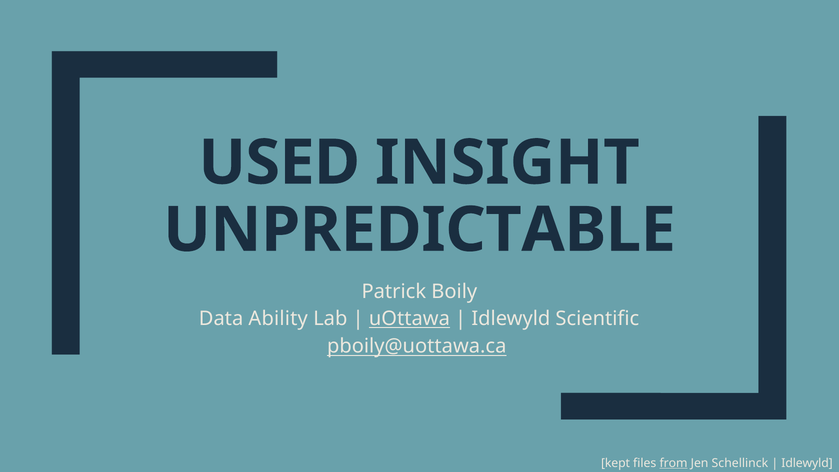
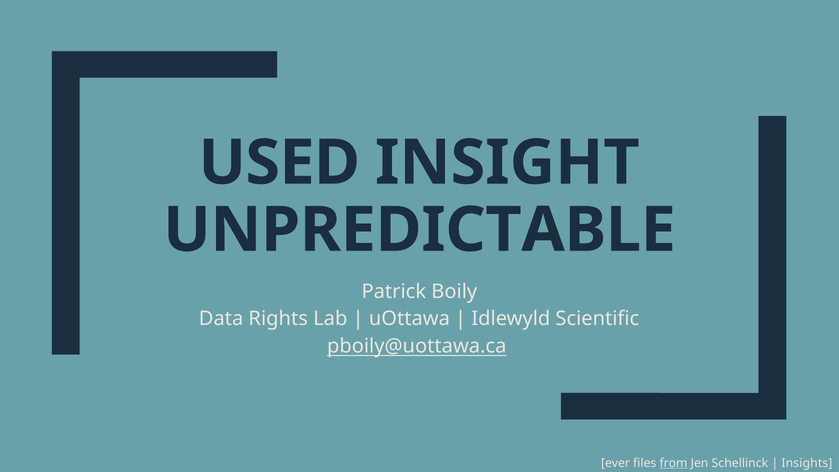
Ability: Ability -> Rights
uOttawa underline: present -> none
kept: kept -> ever
Idlewyld at (807, 463): Idlewyld -> Insights
